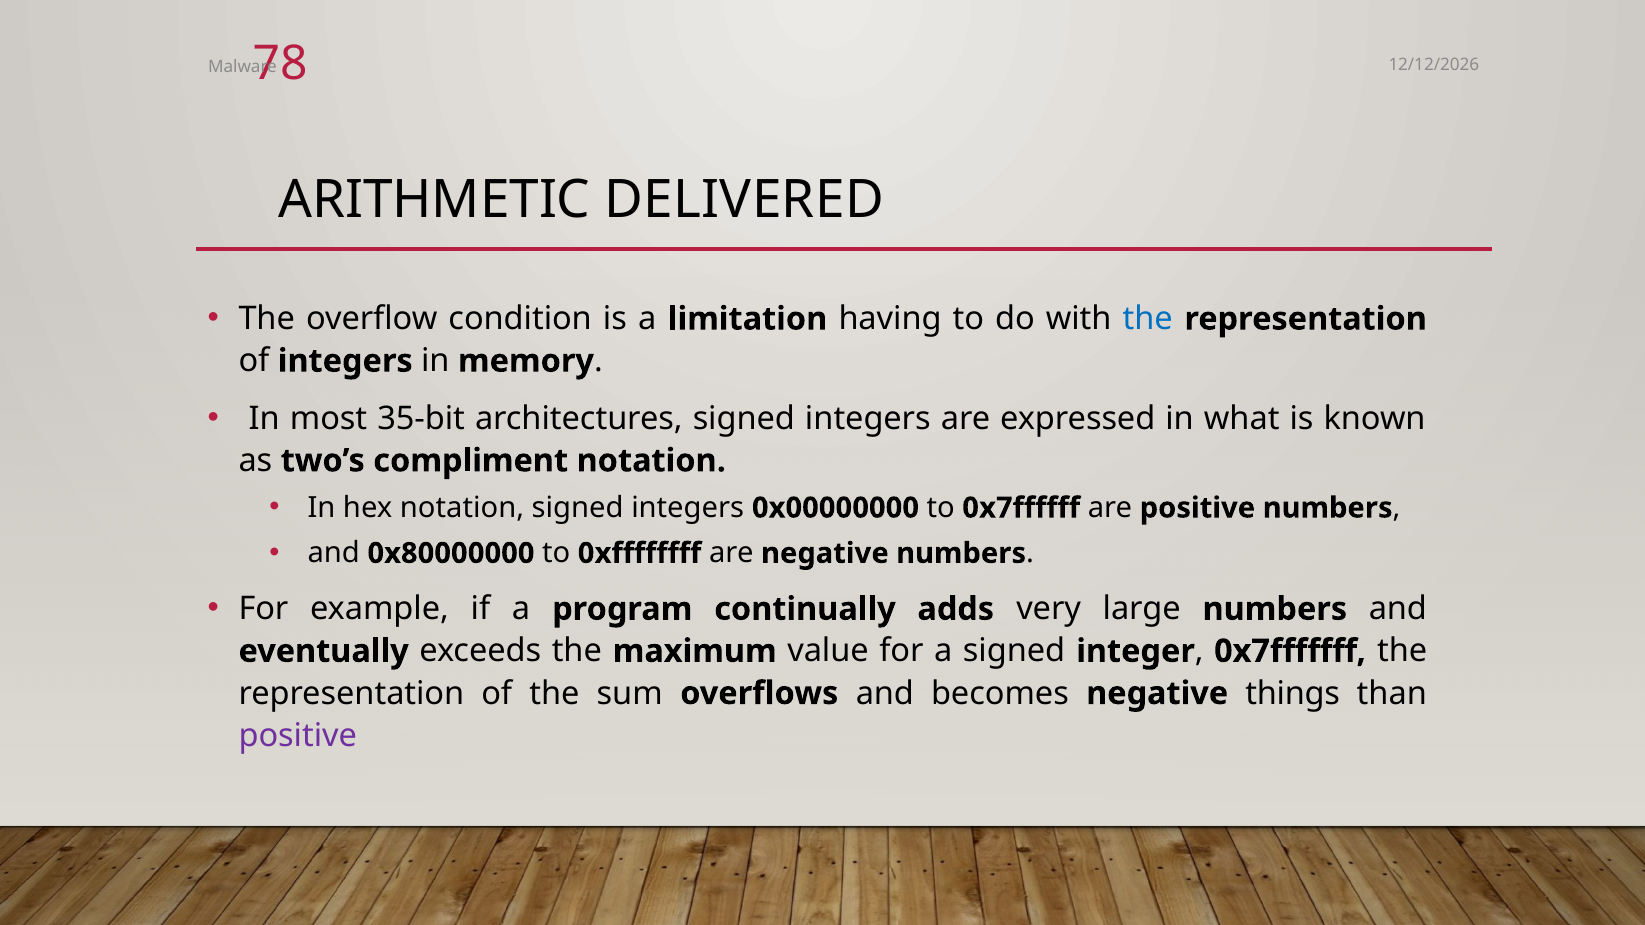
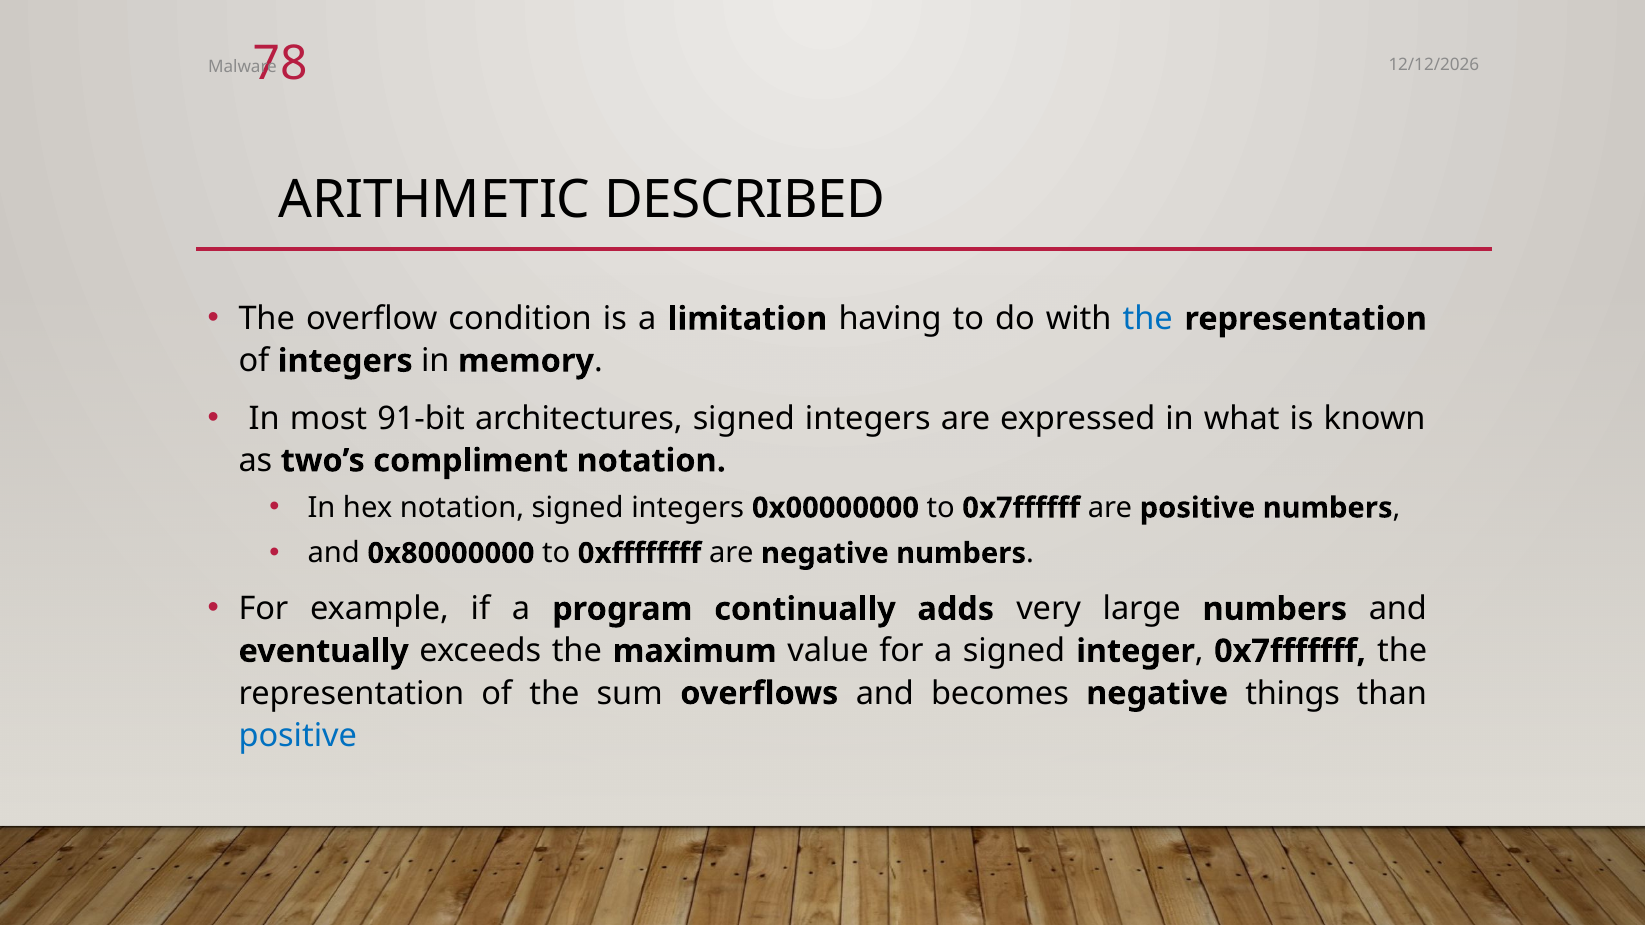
DELIVERED: DELIVERED -> DESCRIBED
35-bit: 35-bit -> 91-bit
positive at (298, 736) colour: purple -> blue
